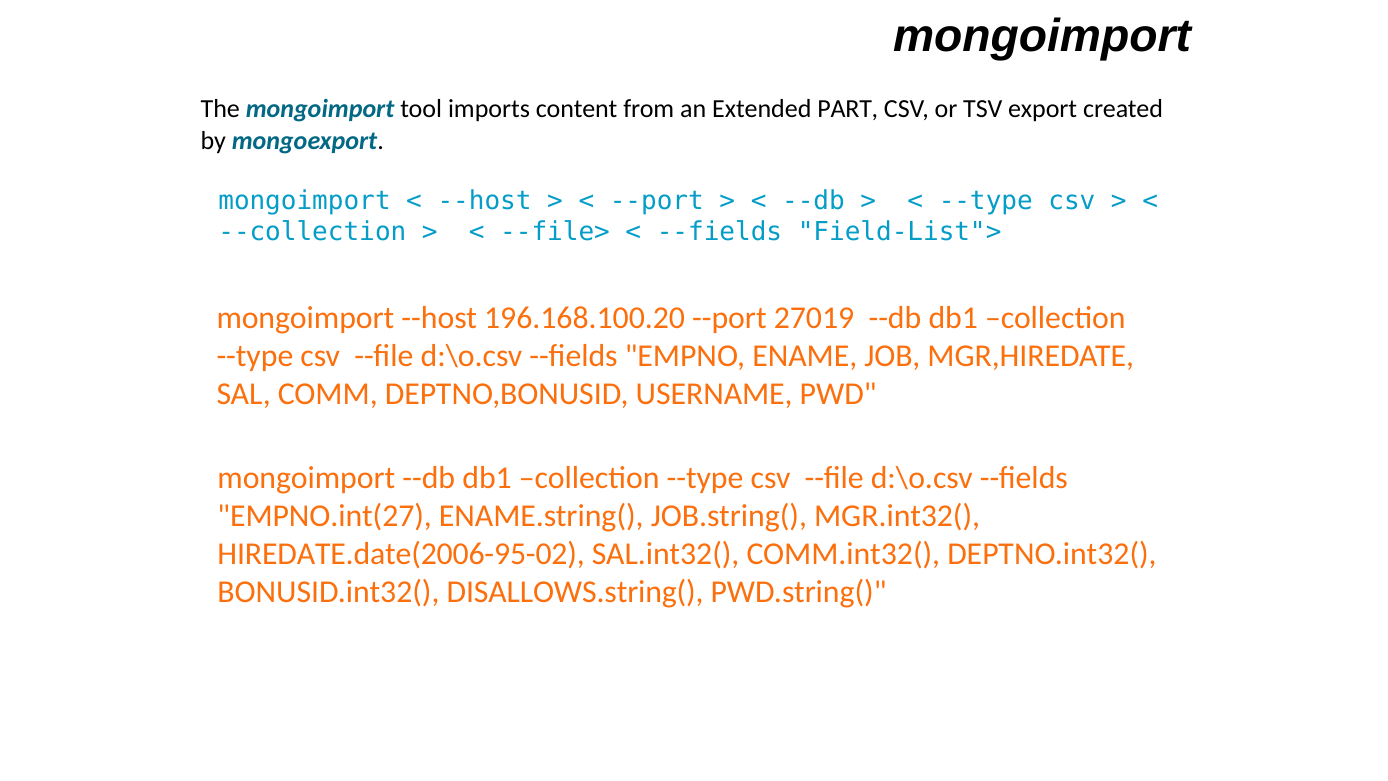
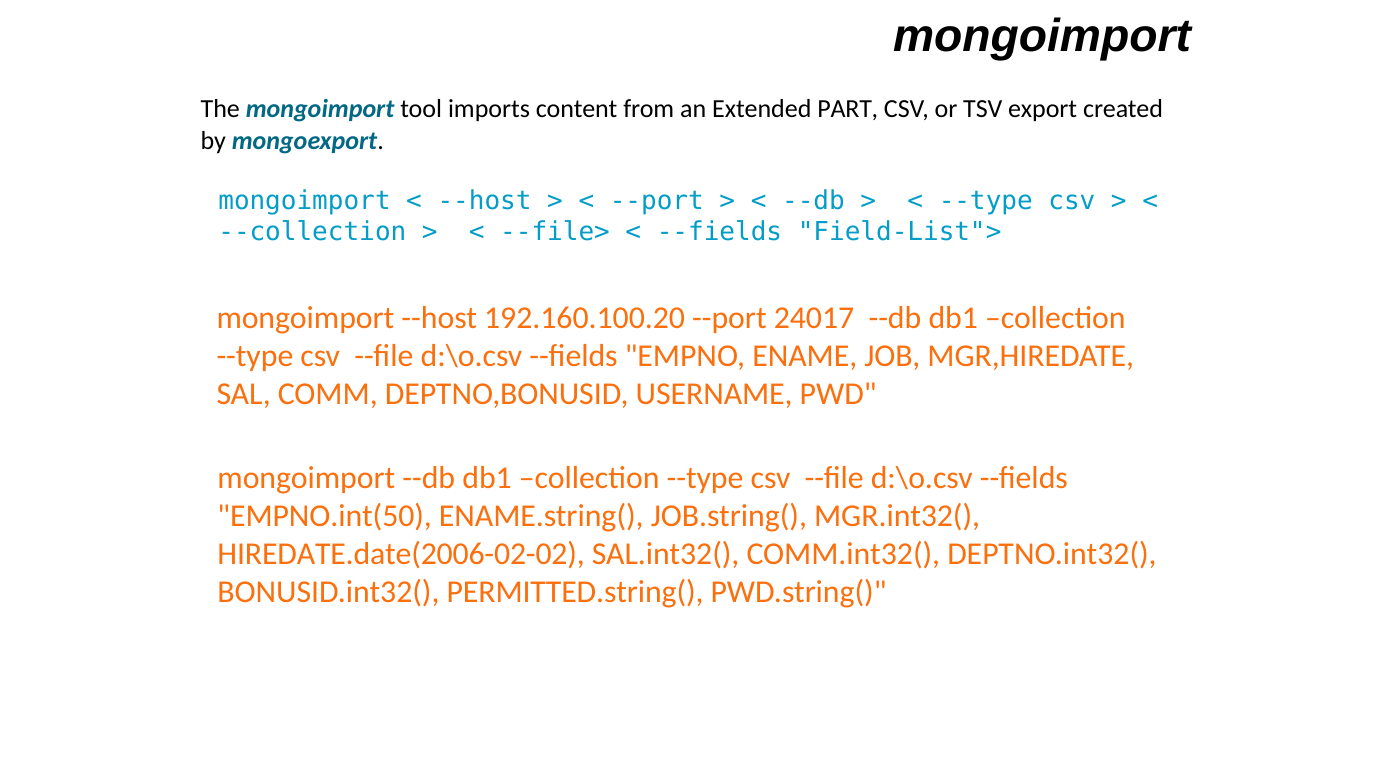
196.168.100.20: 196.168.100.20 -> 192.160.100.20
27019: 27019 -> 24017
EMPNO.int(27: EMPNO.int(27 -> EMPNO.int(50
HIREDATE.date(2006-95-02: HIREDATE.date(2006-95-02 -> HIREDATE.date(2006-02-02
DISALLOWS.string(: DISALLOWS.string( -> PERMITTED.string(
